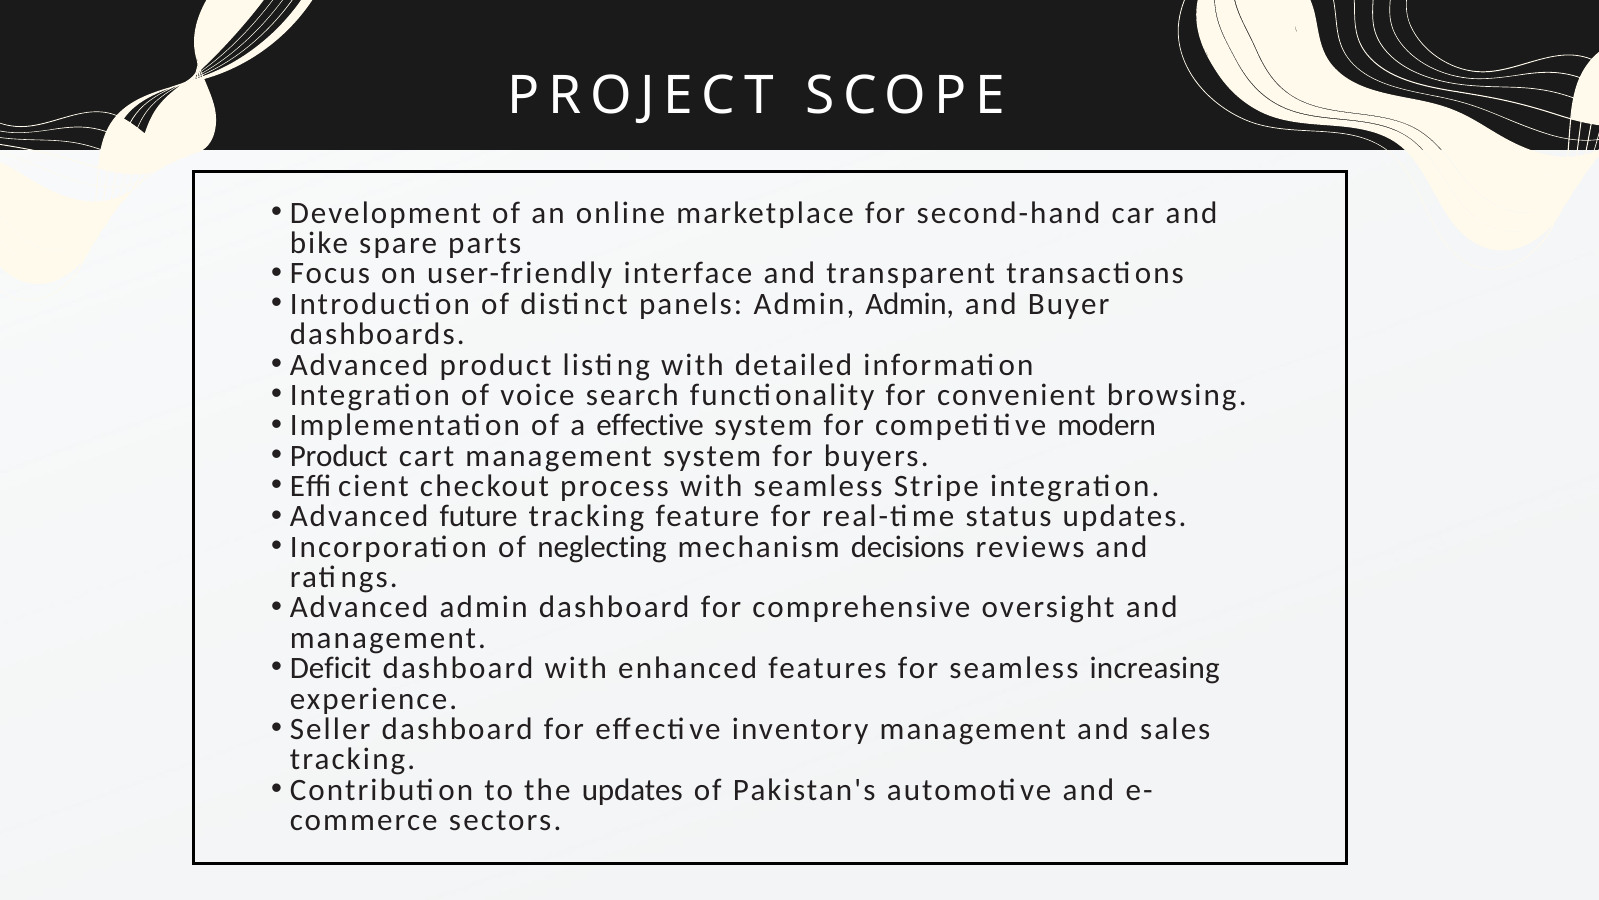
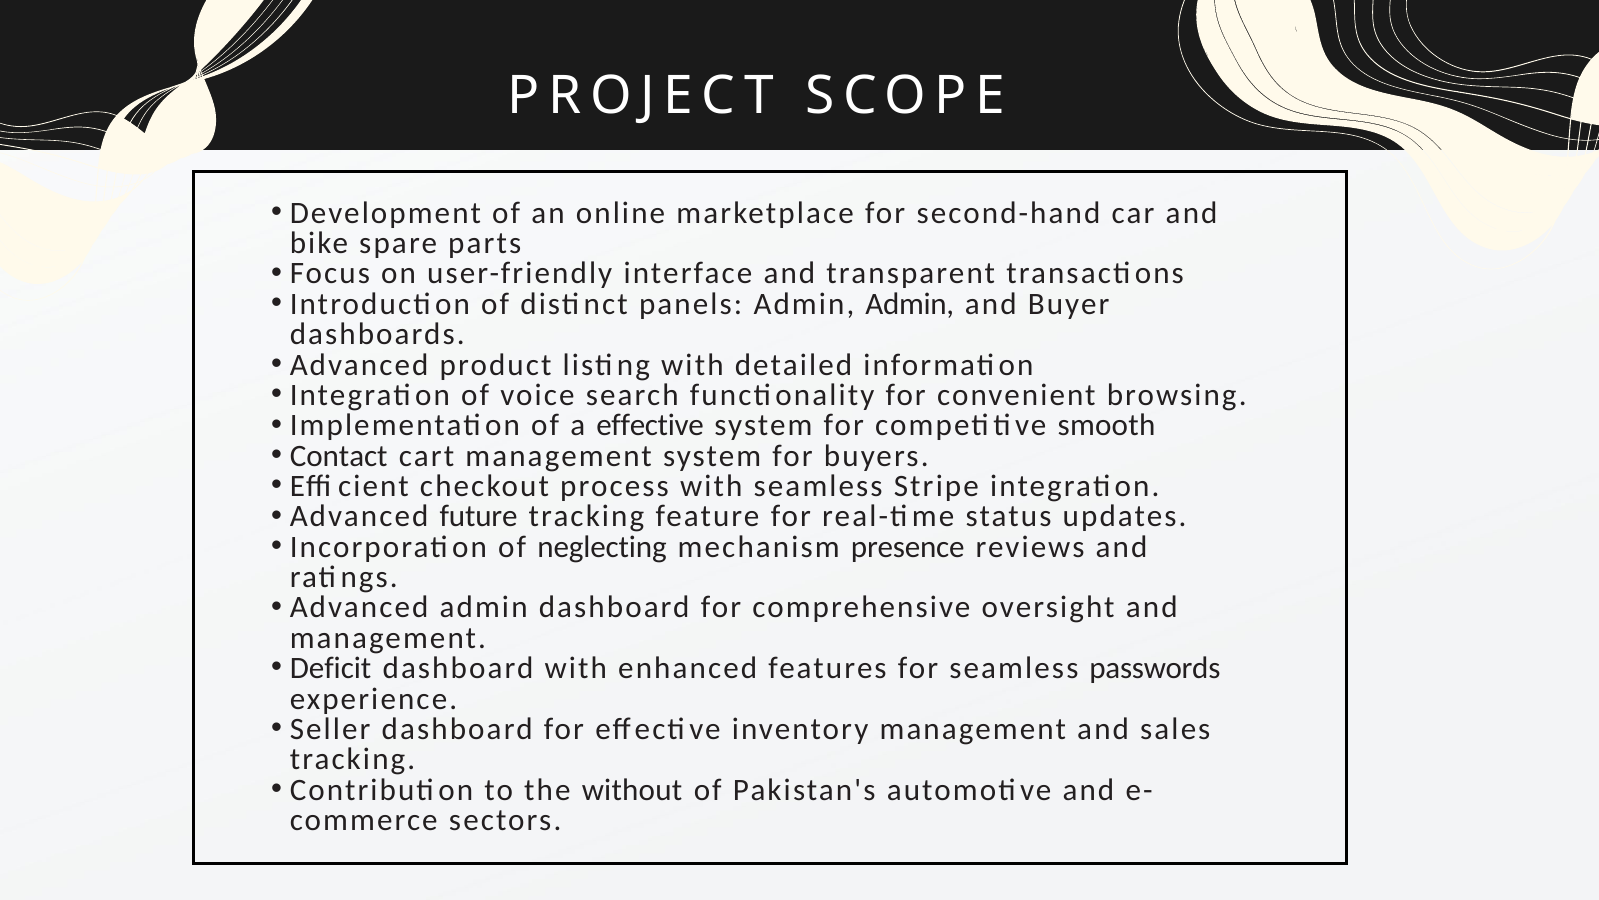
modern: modern -> smooth
Product at (339, 456): Product -> Contact
decisions: decisions -> presence
increasing: increasing -> passwords
the updates: updates -> without
